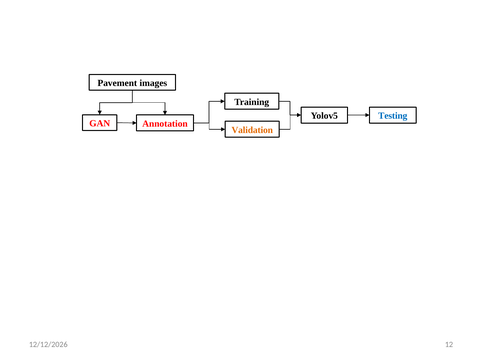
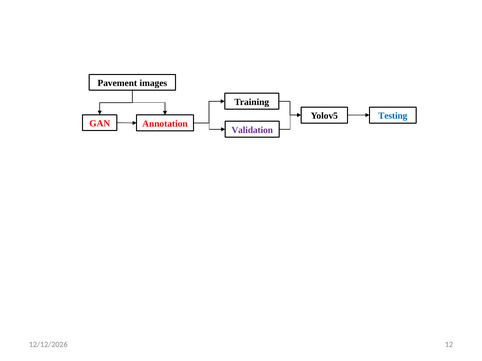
Validation colour: orange -> purple
